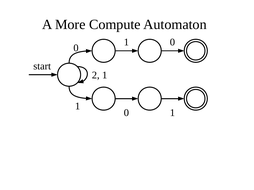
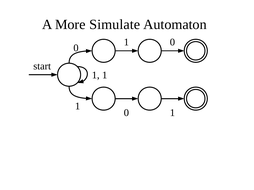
Compute: Compute -> Simulate
2 at (96, 75): 2 -> 1
